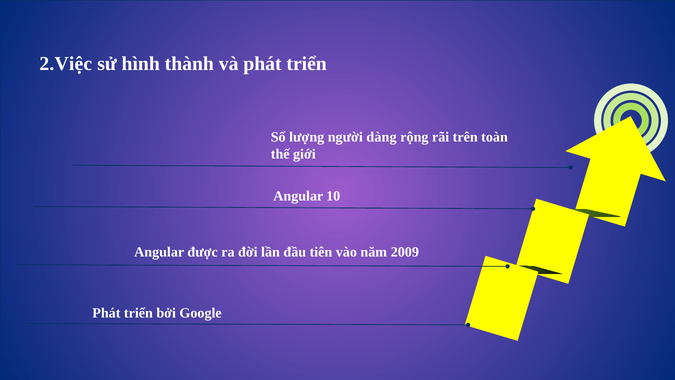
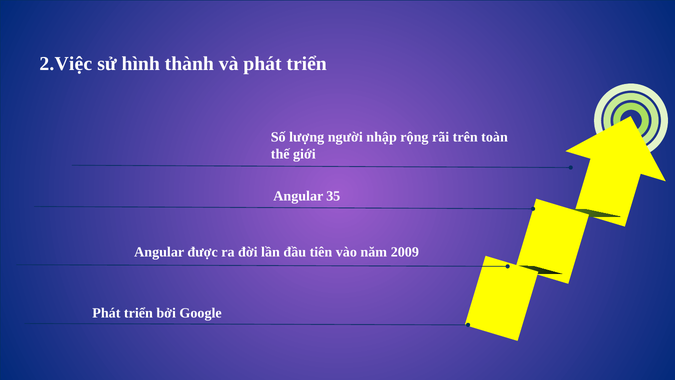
dàng: dàng -> nhập
10: 10 -> 35
